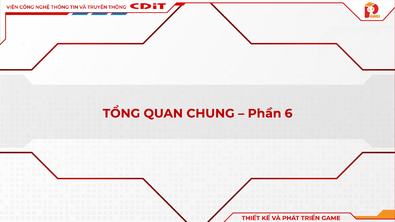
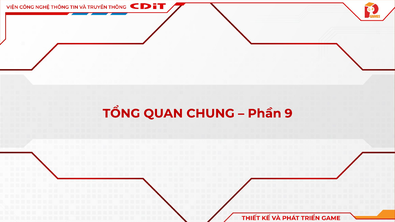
6: 6 -> 9
